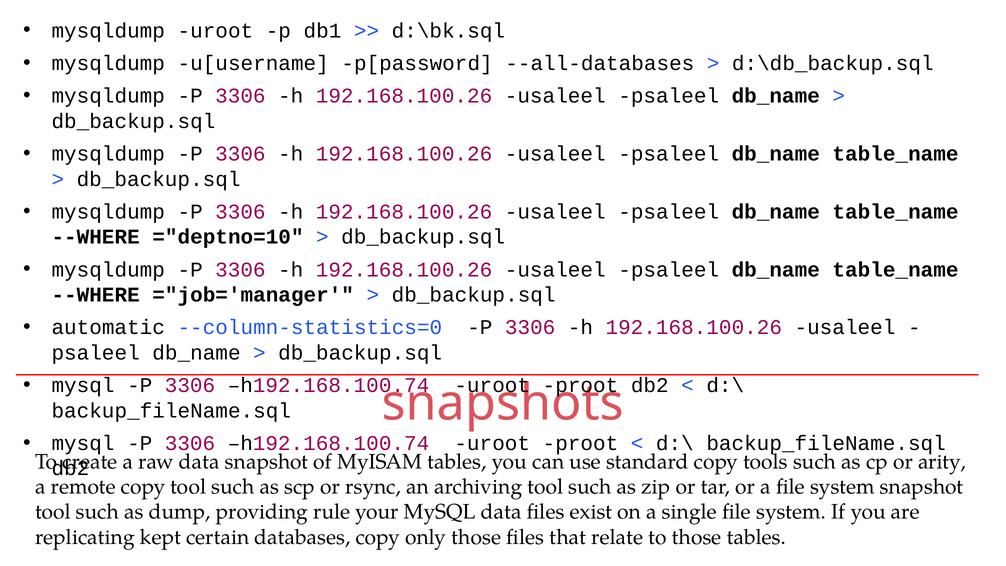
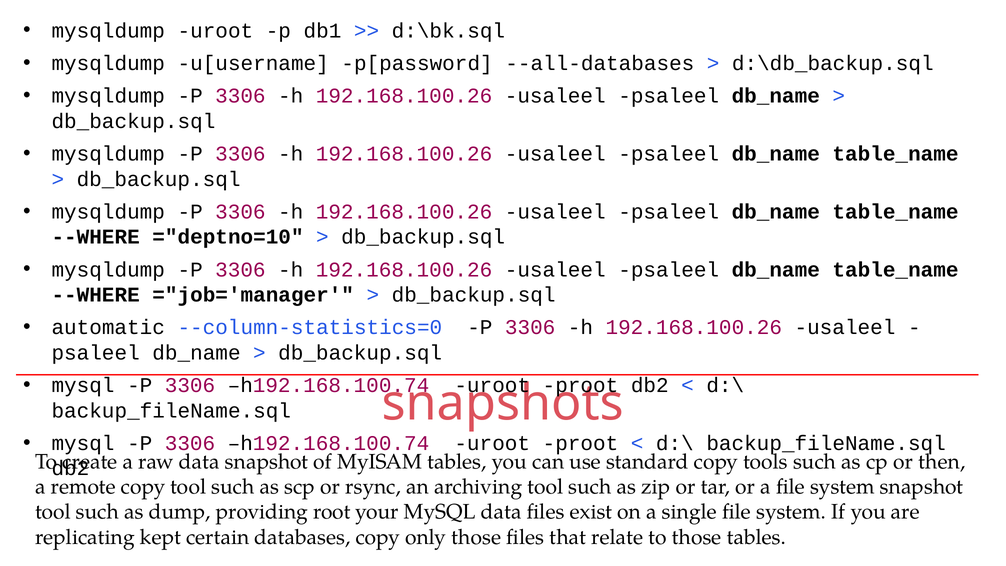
arity: arity -> then
rule: rule -> root
